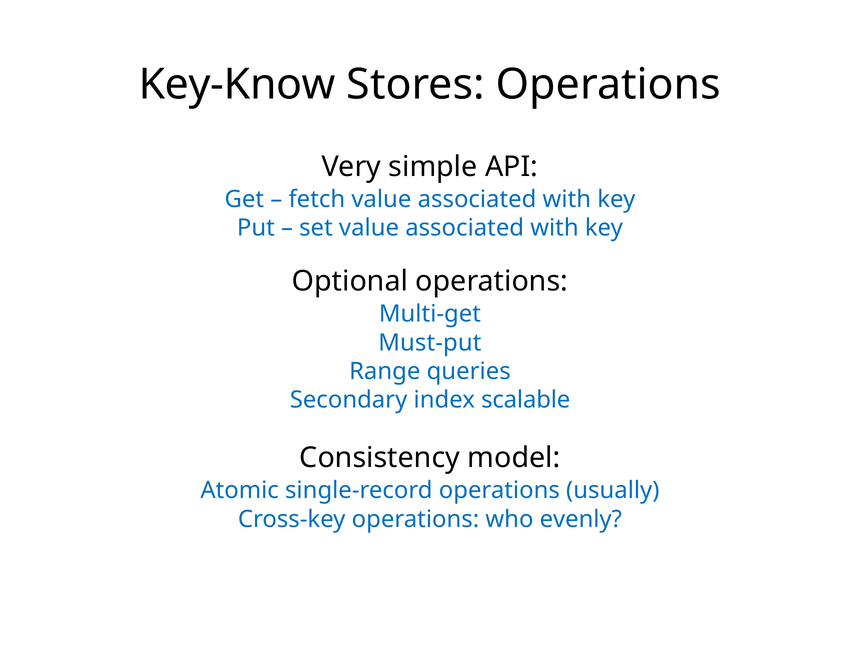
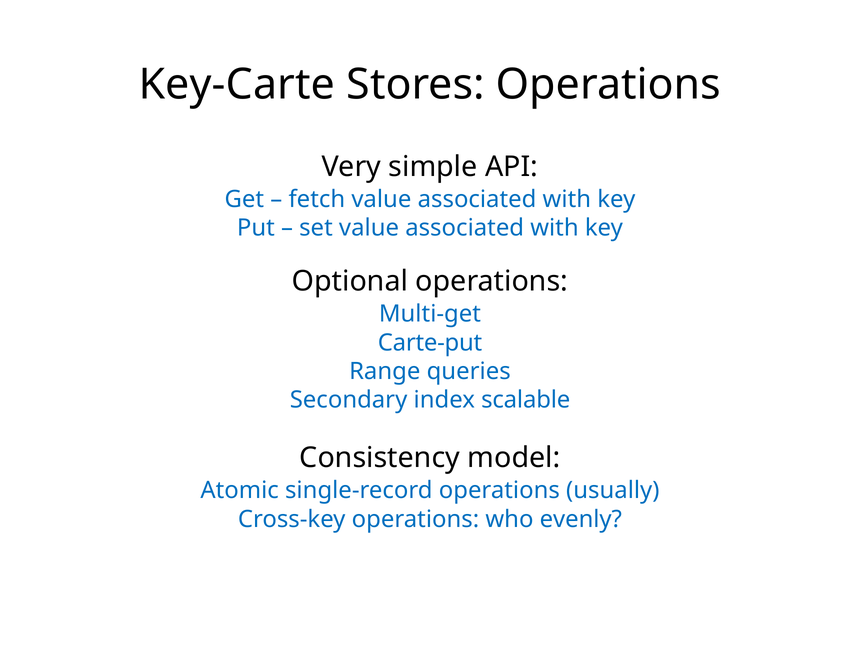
Key-Know: Key-Know -> Key-Carte
Must-put: Must-put -> Carte-put
